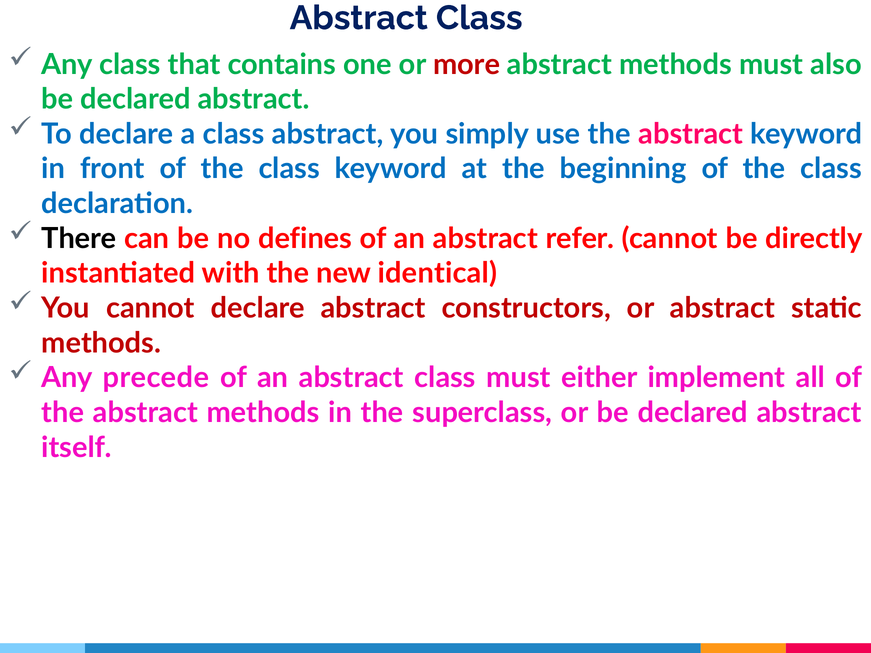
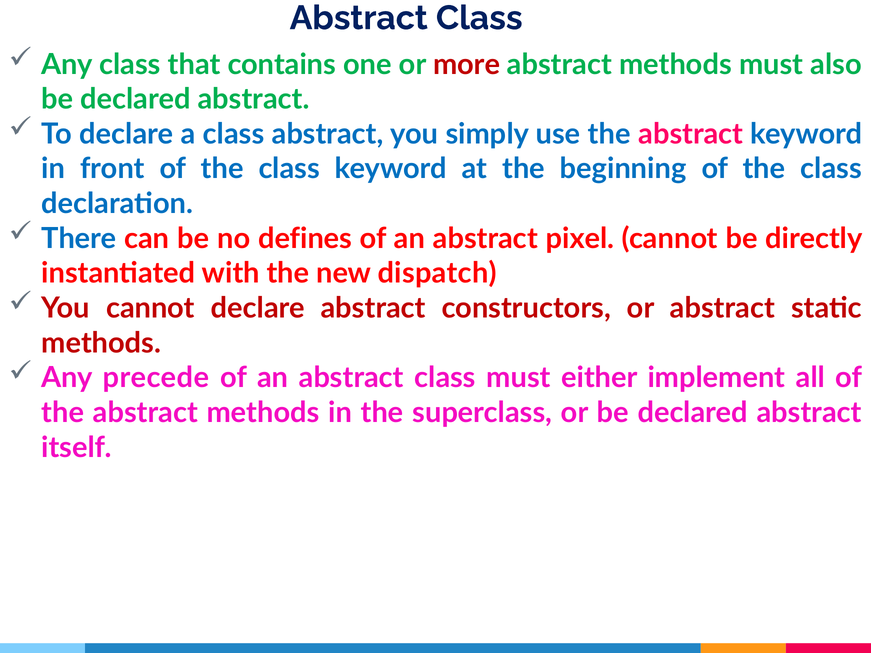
There colour: black -> blue
refer: refer -> pixel
identical: identical -> dispatch
